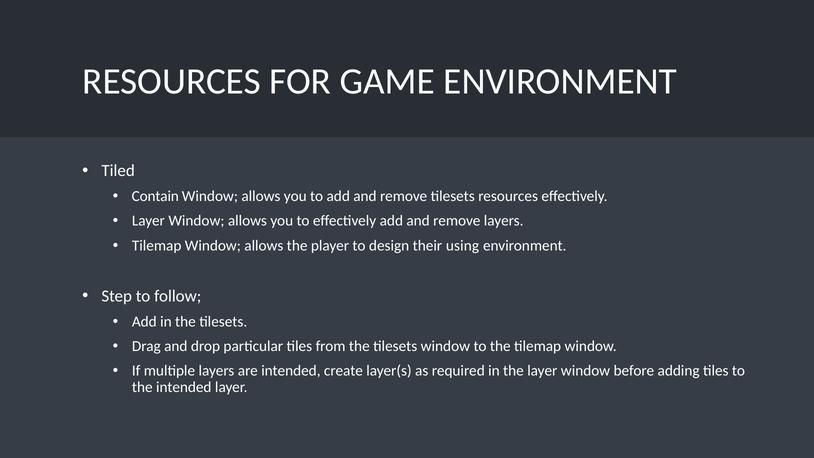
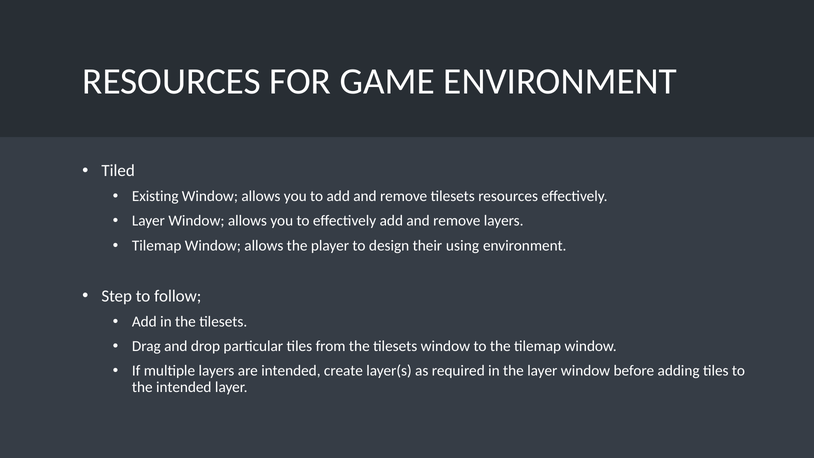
Contain: Contain -> Existing
